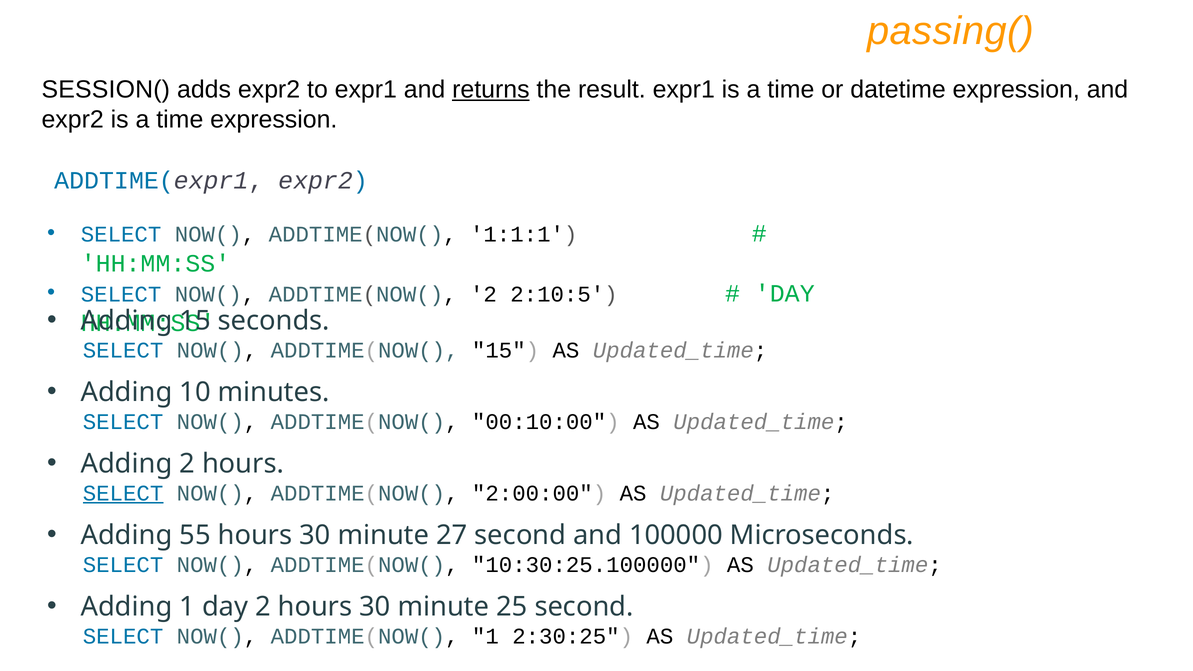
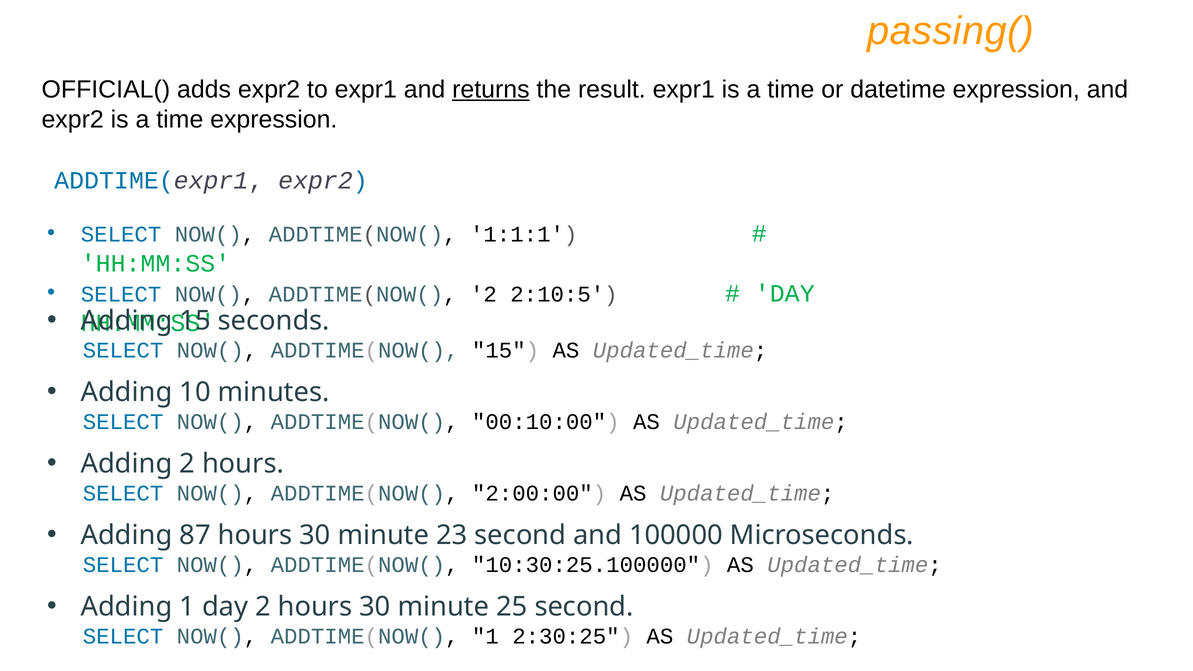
SESSION(: SESSION( -> OFFICIAL(
SELECT at (123, 493) underline: present -> none
55: 55 -> 87
27: 27 -> 23
